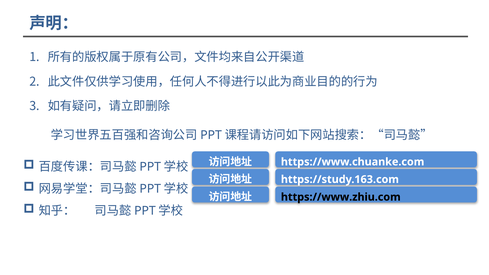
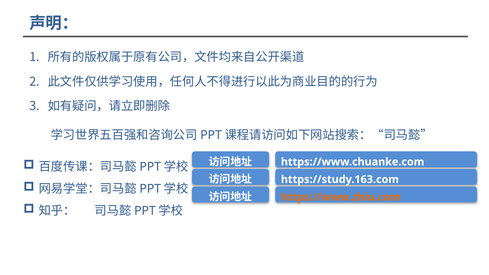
https://www.zhiu.com colour: black -> orange
